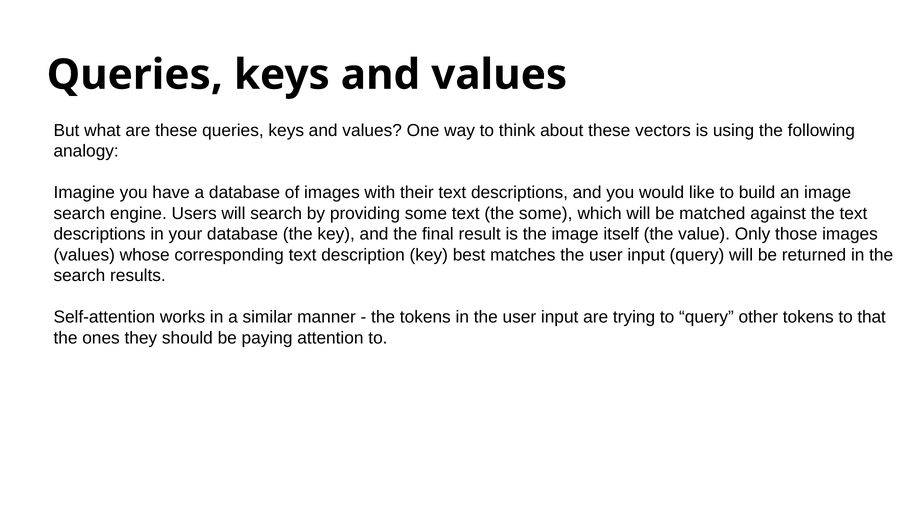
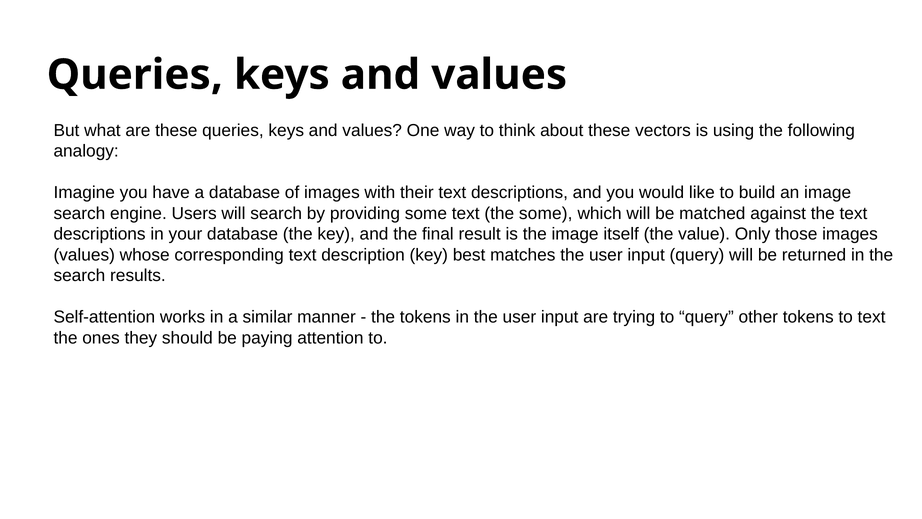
to that: that -> text
